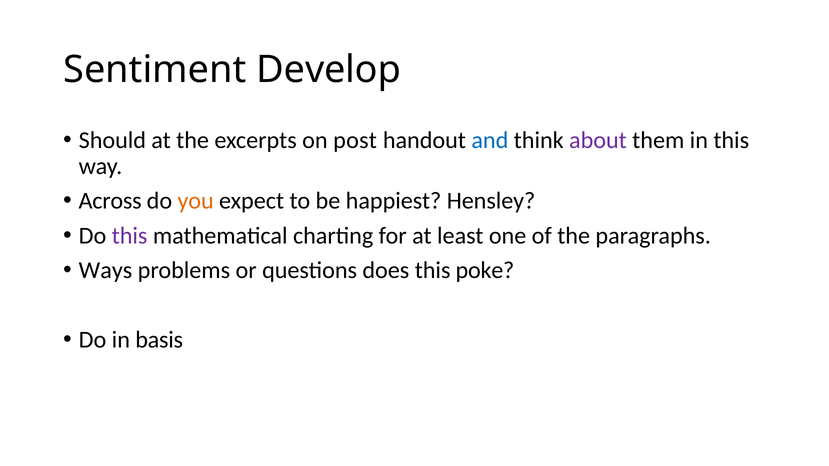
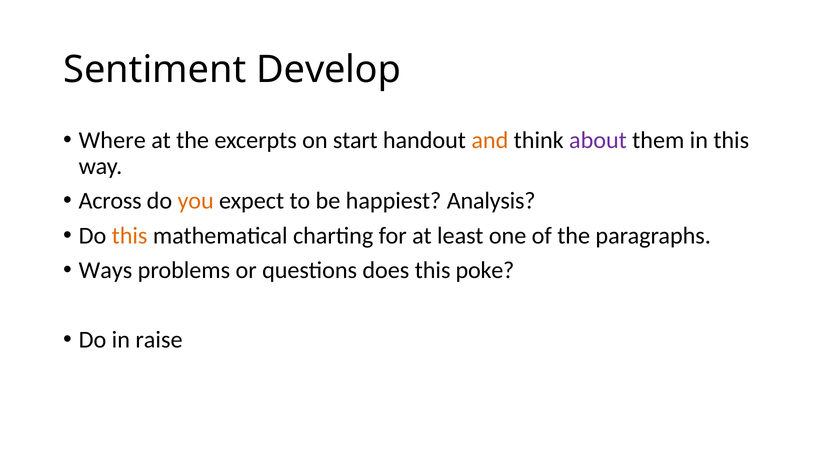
Should: Should -> Where
post: post -> start
and colour: blue -> orange
Hensley: Hensley -> Analysis
this at (130, 236) colour: purple -> orange
basis: basis -> raise
